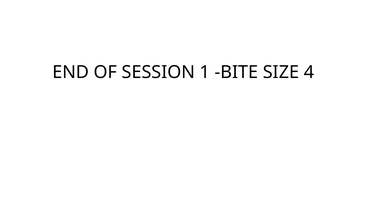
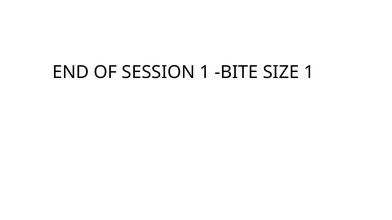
SIZE 4: 4 -> 1
